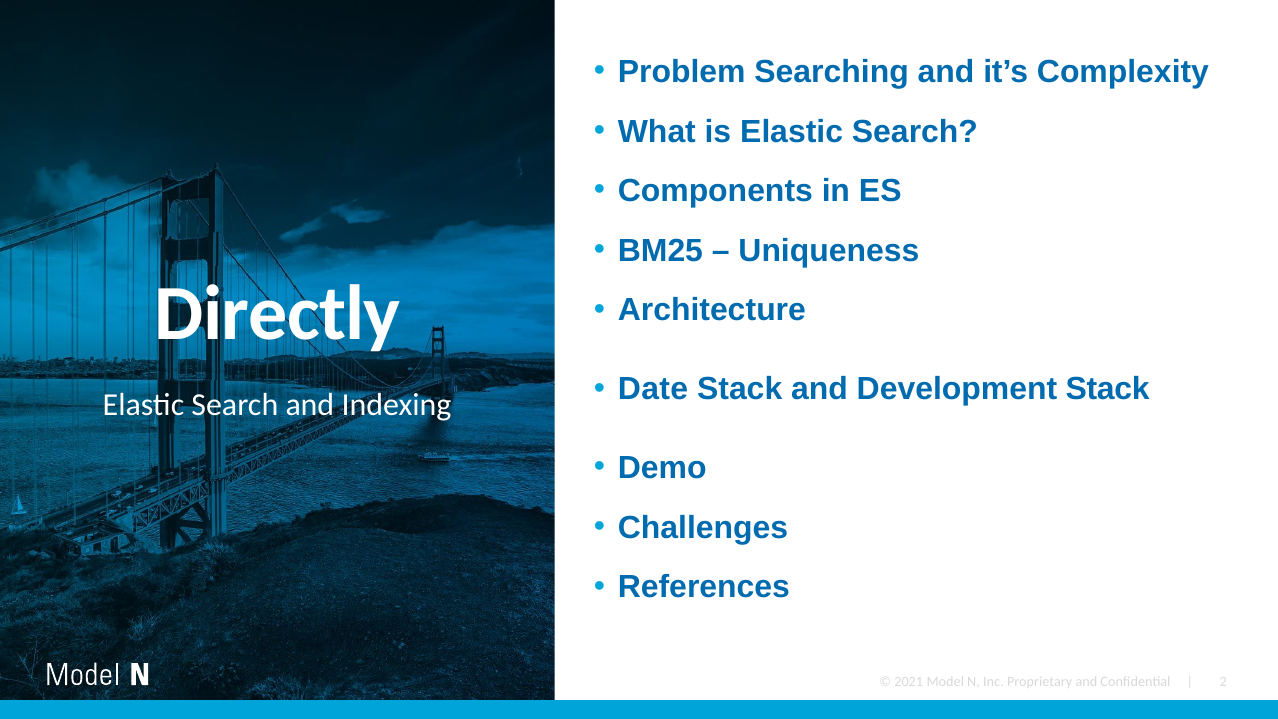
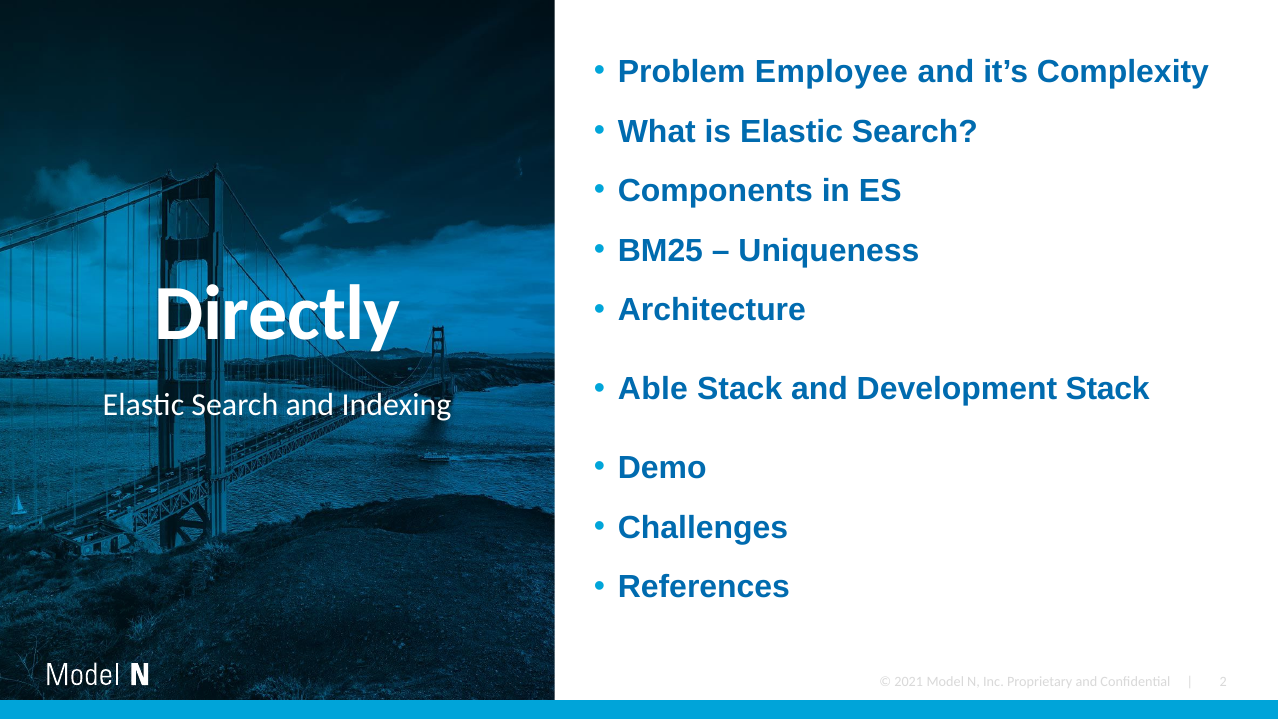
Searching: Searching -> Employee
Date: Date -> Able
